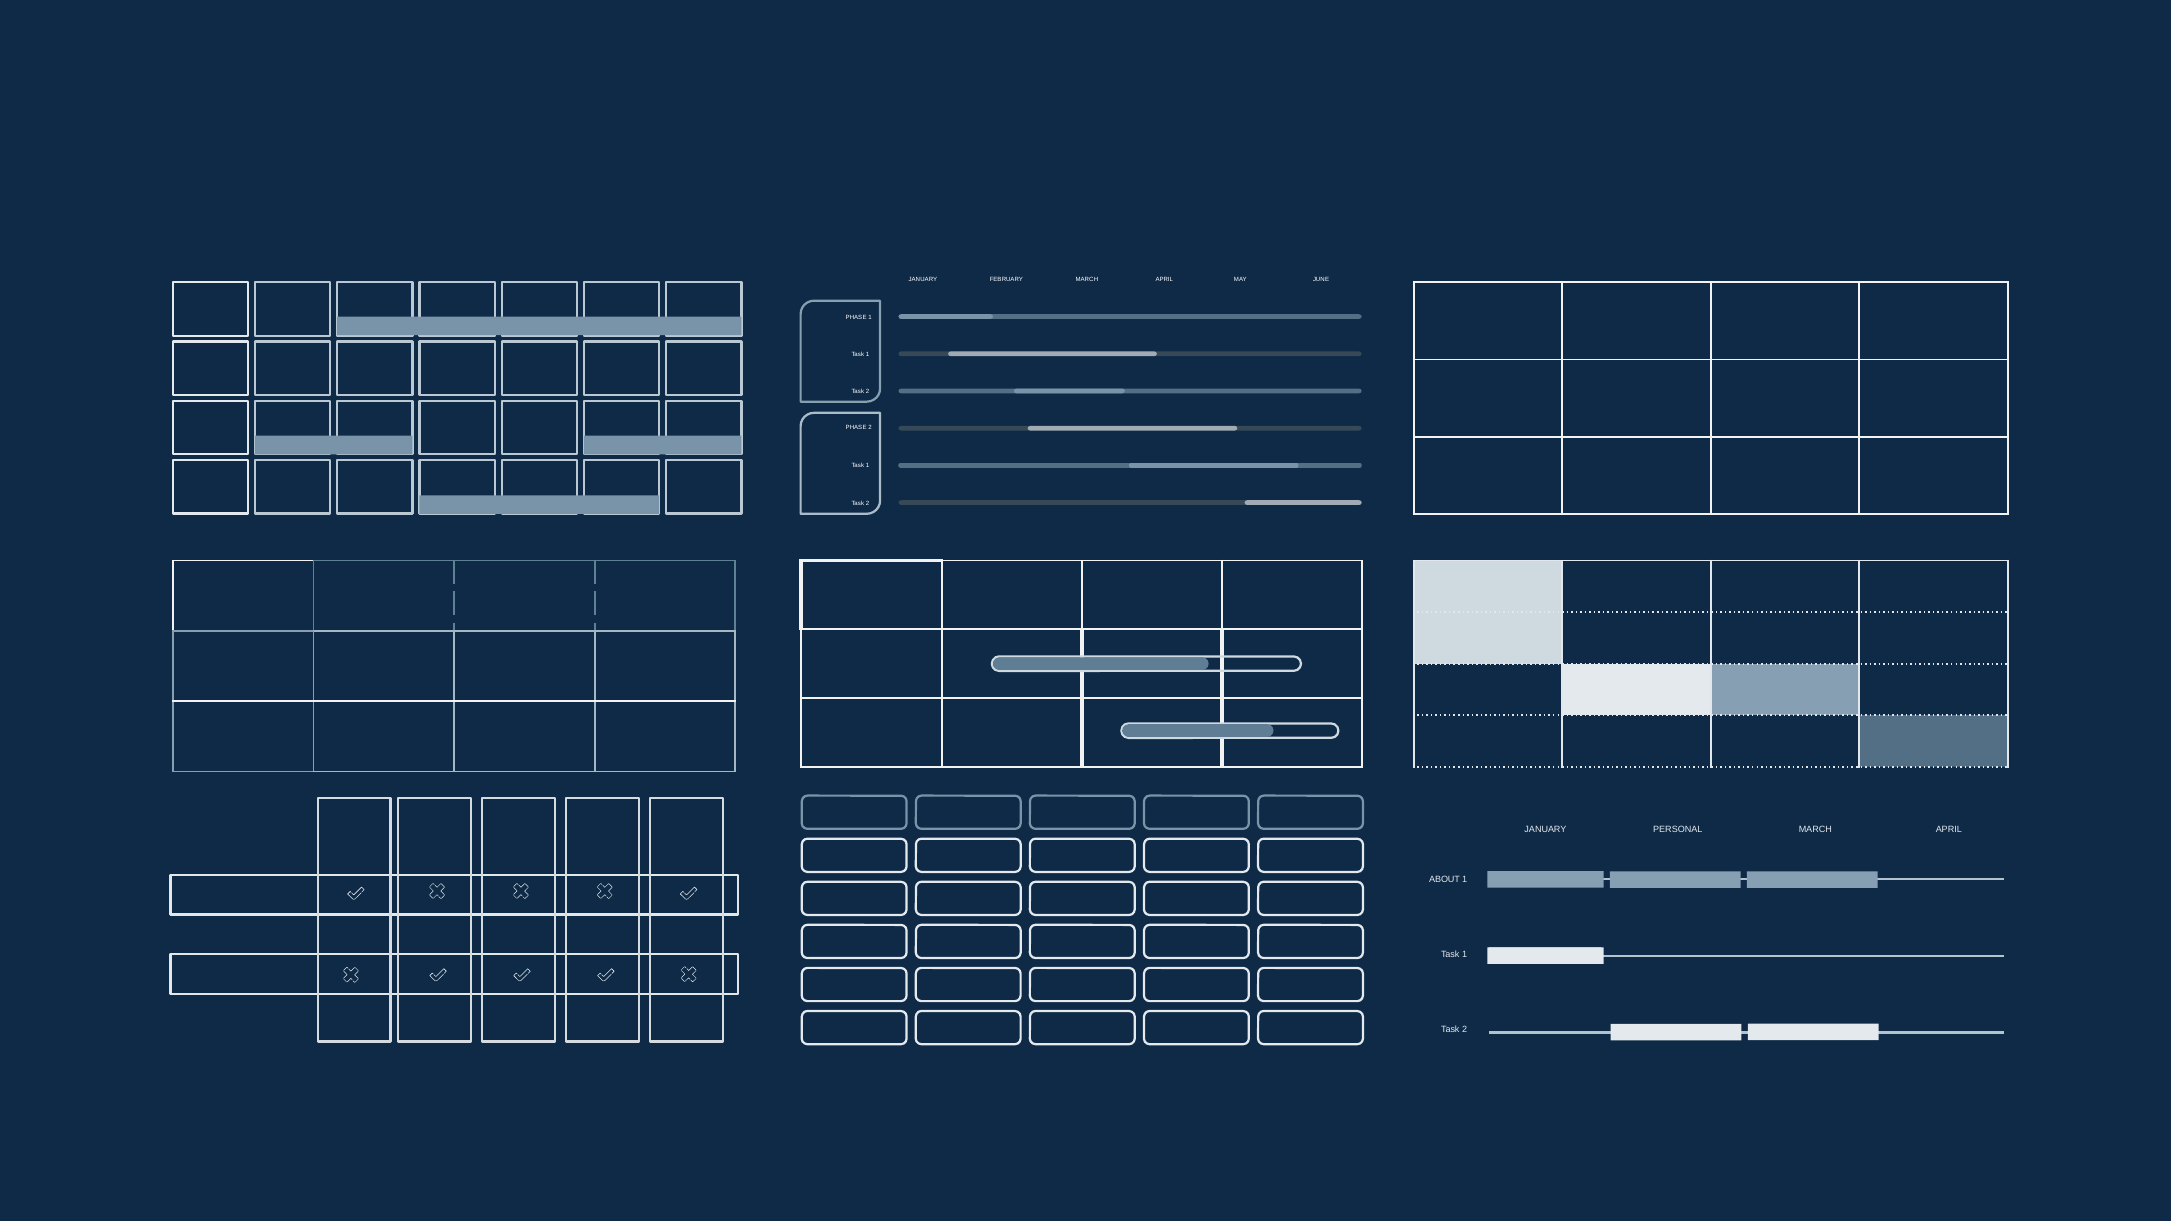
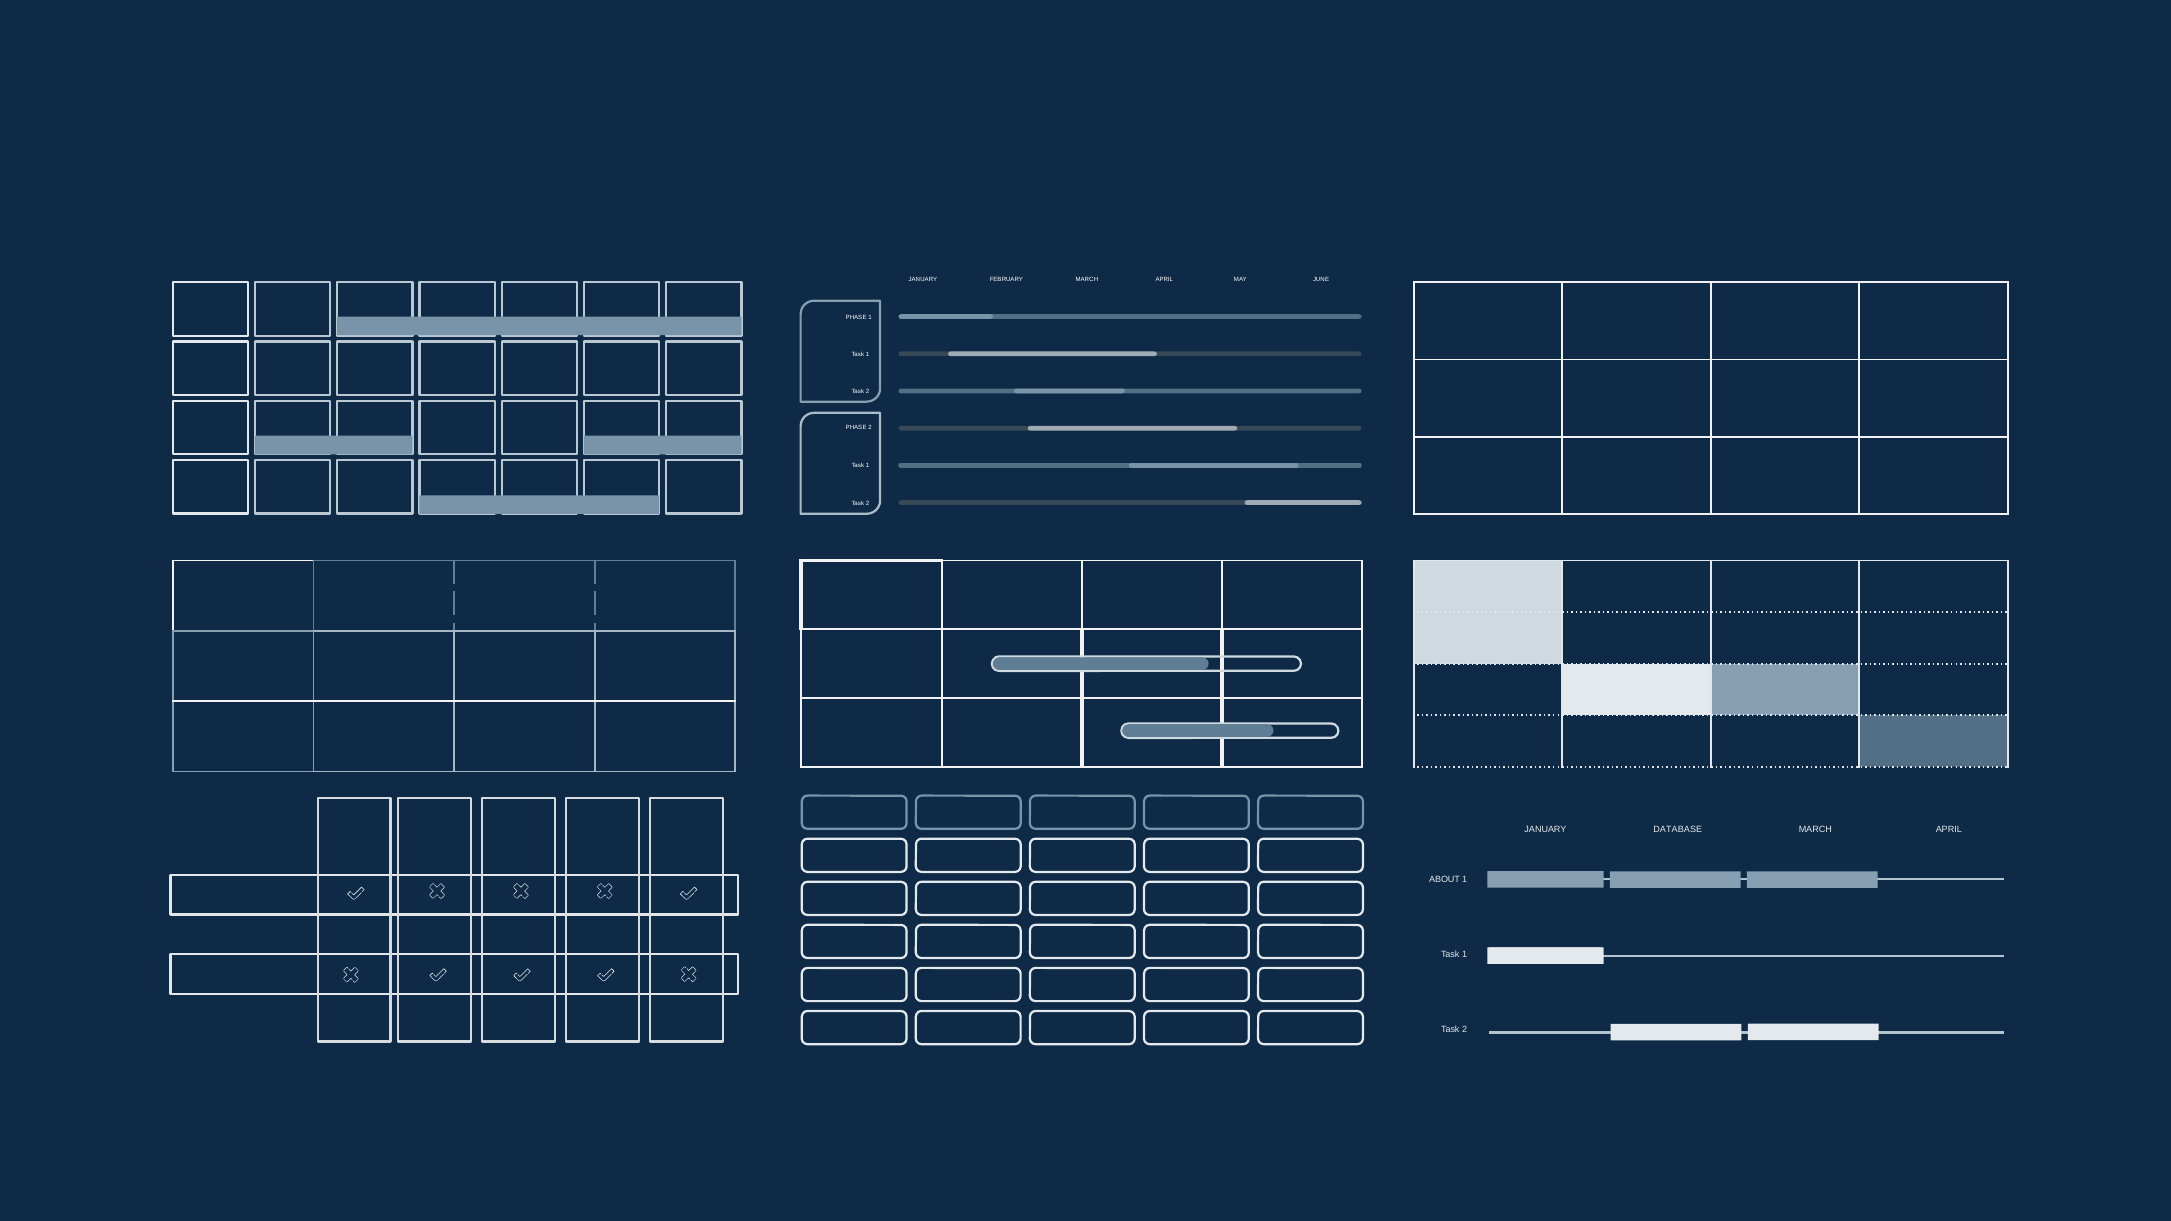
PERSONAL: PERSONAL -> DATABASE
